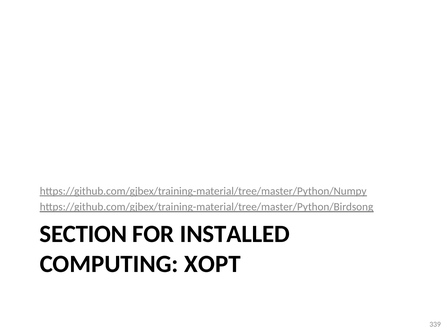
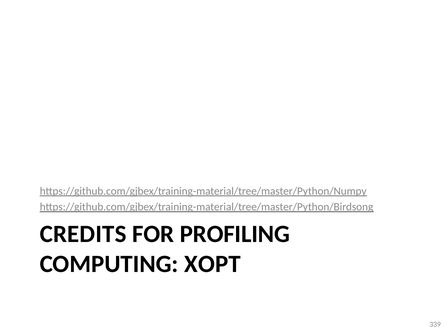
SECTION: SECTION -> CREDITS
INSTALLED: INSTALLED -> PROFILING
